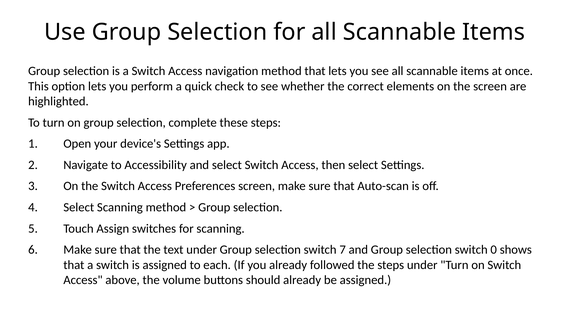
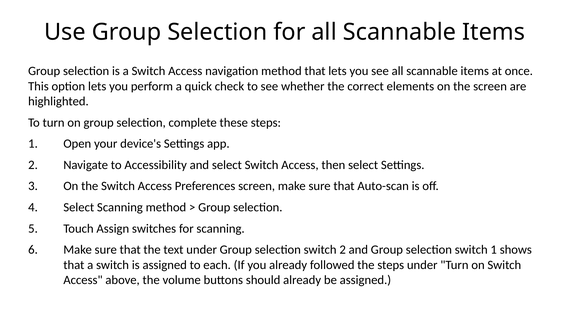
switch 7: 7 -> 2
switch 0: 0 -> 1
